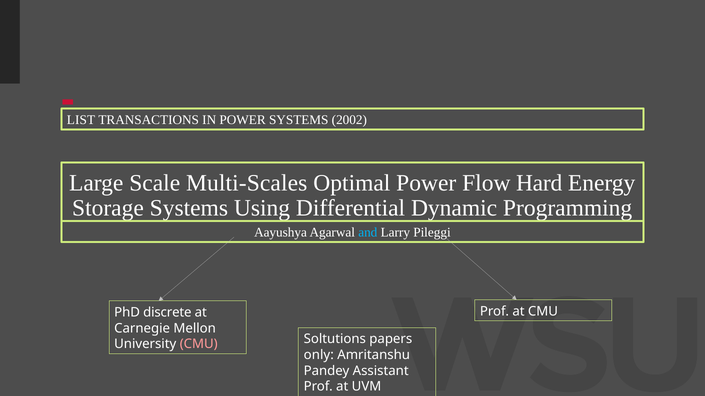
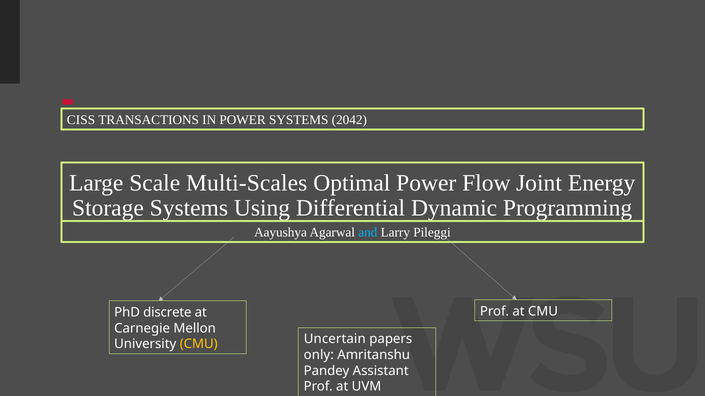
LIST: LIST -> CISS
2002: 2002 -> 2042
Hard: Hard -> Joint
Soltutions: Soltutions -> Uncertain
CMU at (199, 345) colour: pink -> yellow
